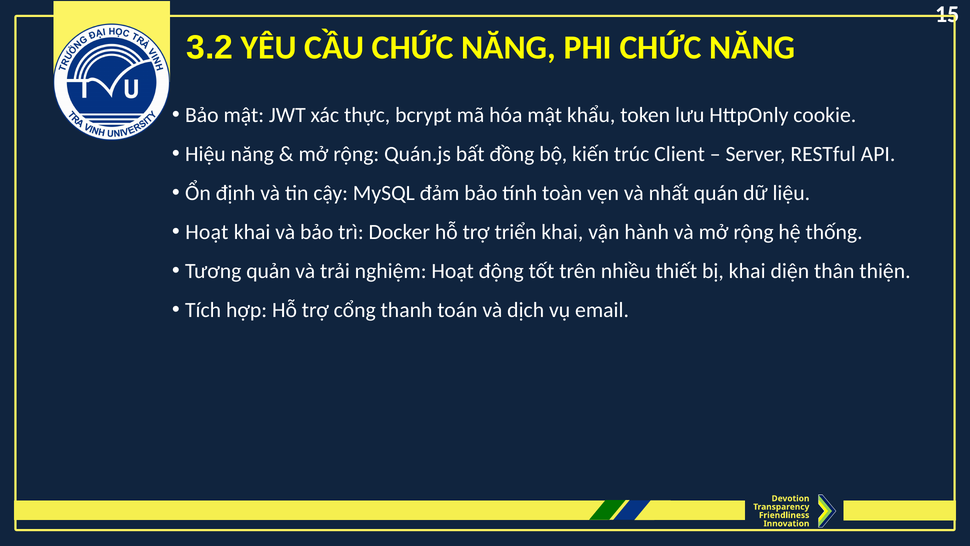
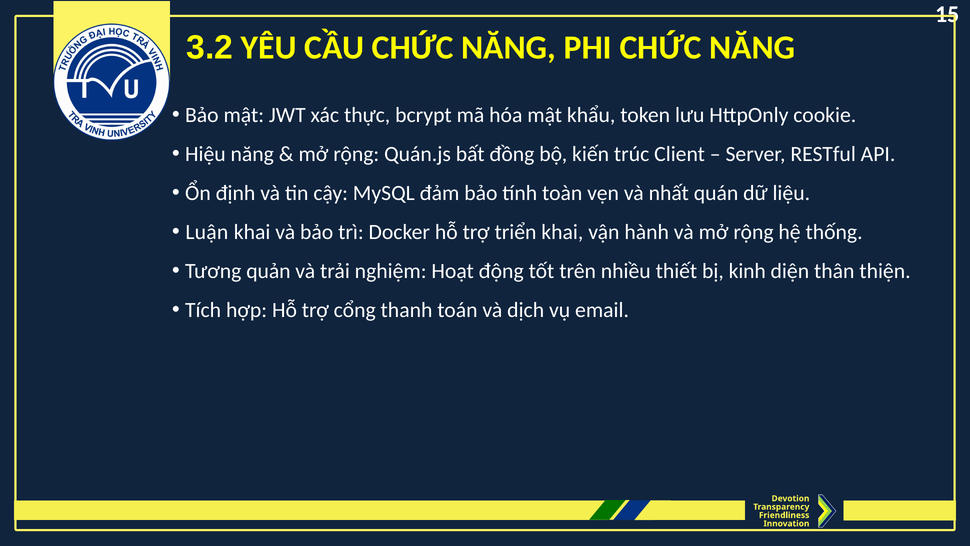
Hoạt at (207, 232): Hoạt -> Luận
bị khai: khai -> kinh
